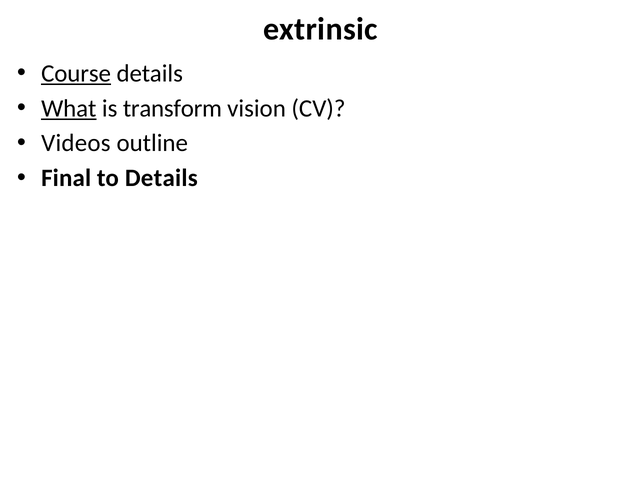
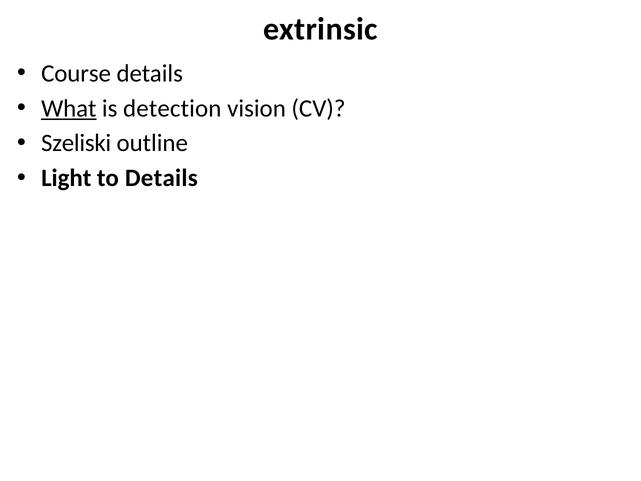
Course underline: present -> none
transform: transform -> detection
Videos: Videos -> Szeliski
Final: Final -> Light
